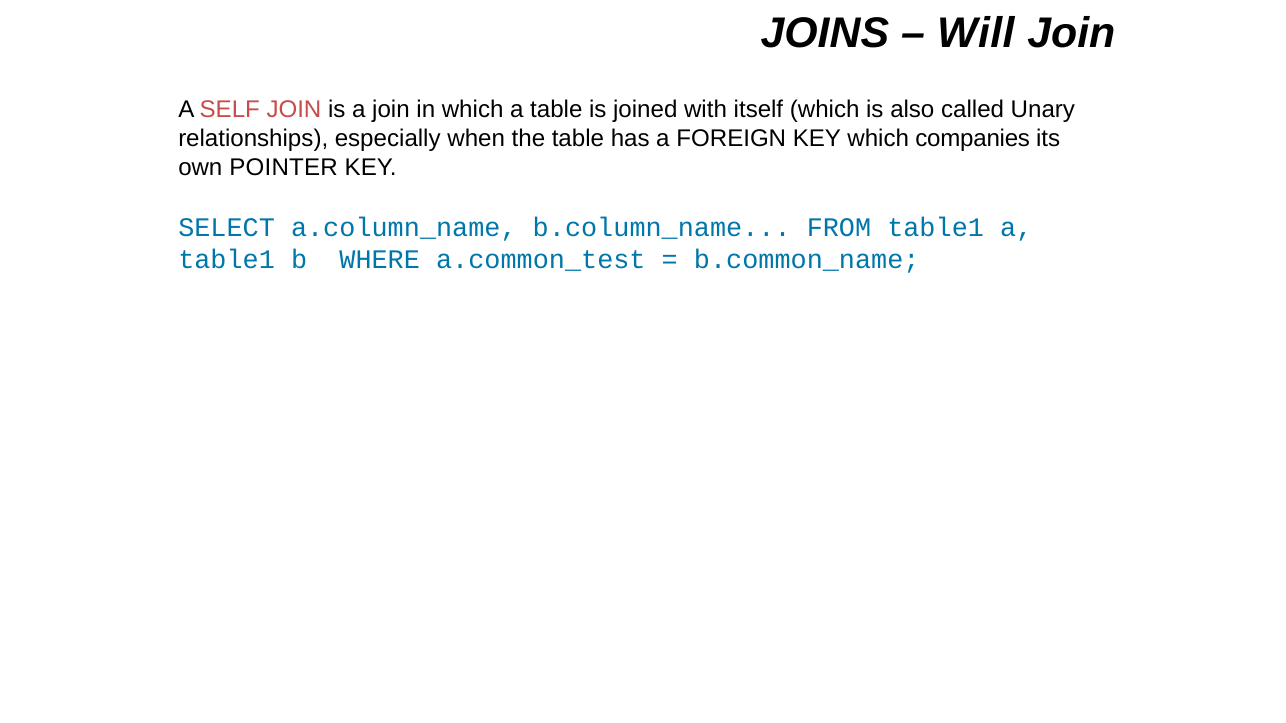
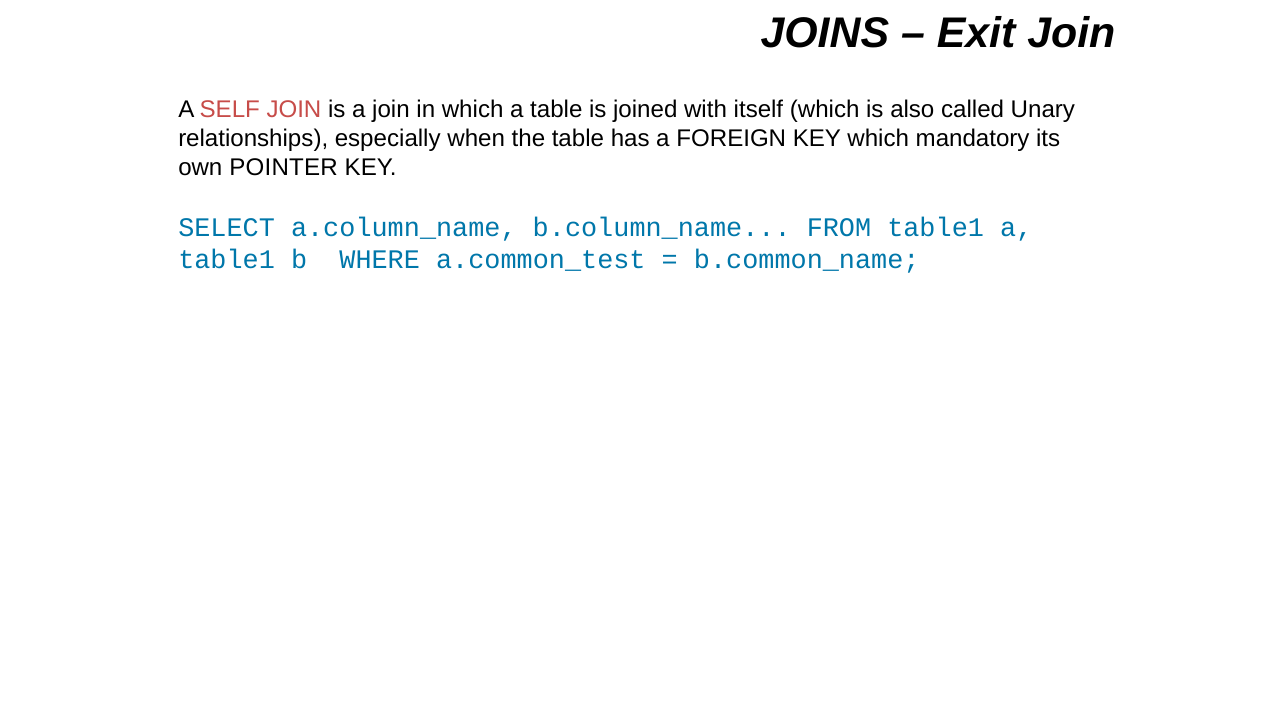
Will: Will -> Exit
companies: companies -> mandatory
